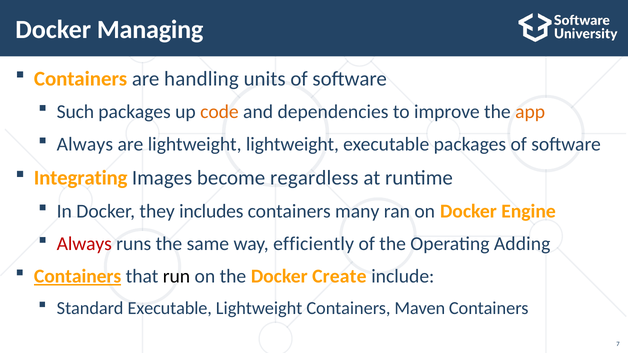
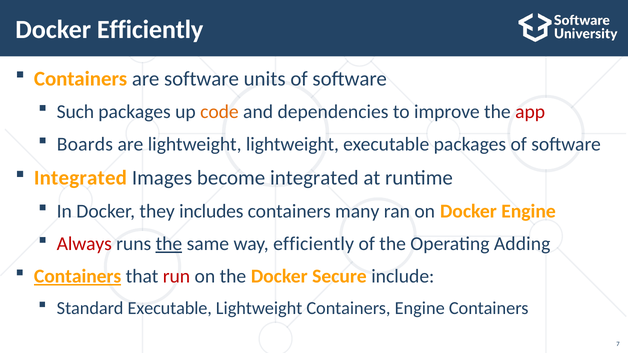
Docker Managing: Managing -> Efficiently
are handling: handling -> software
app colour: orange -> red
Always at (85, 145): Always -> Boards
Integrating at (81, 178): Integrating -> Integrated
become regardless: regardless -> integrated
the at (169, 244) underline: none -> present
run colour: black -> red
Create: Create -> Secure
Containers Maven: Maven -> Engine
